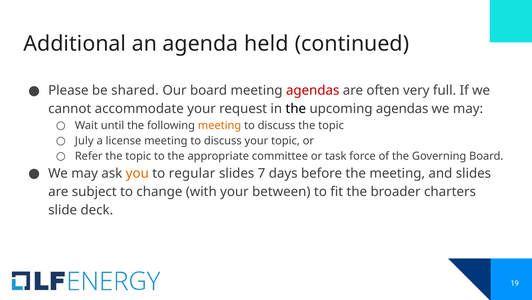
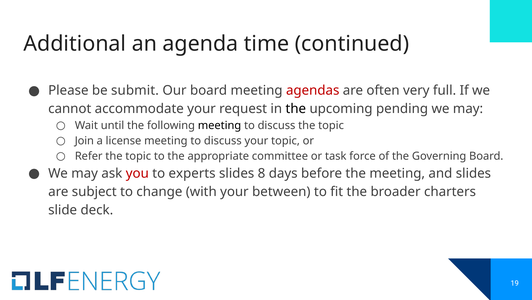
held: held -> time
shared: shared -> submit
upcoming agendas: agendas -> pending
meeting at (220, 125) colour: orange -> black
July: July -> Join
you colour: orange -> red
regular: regular -> experts
7: 7 -> 8
